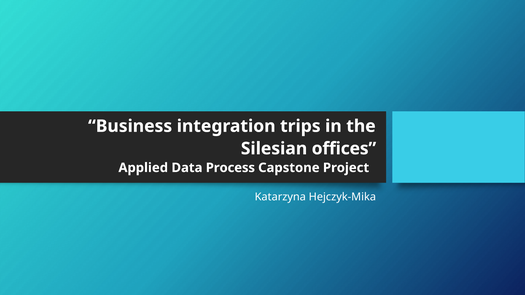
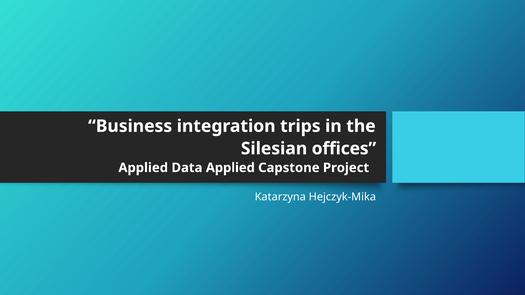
Data Process: Process -> Applied
